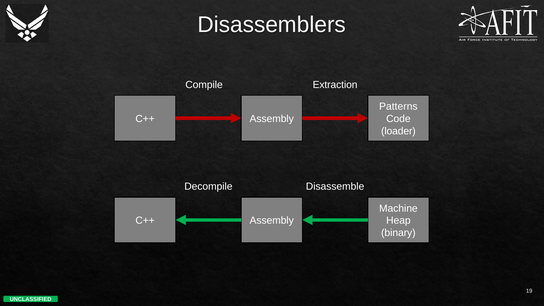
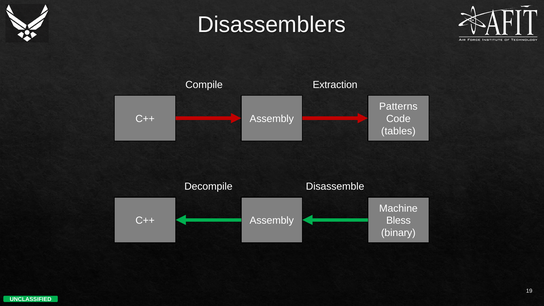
loader: loader -> tables
Heap: Heap -> Bless
